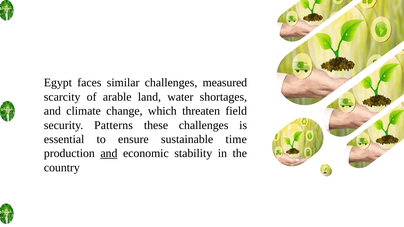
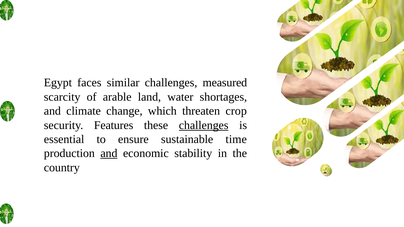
field: field -> crop
Patterns: Patterns -> Features
challenges at (204, 125) underline: none -> present
